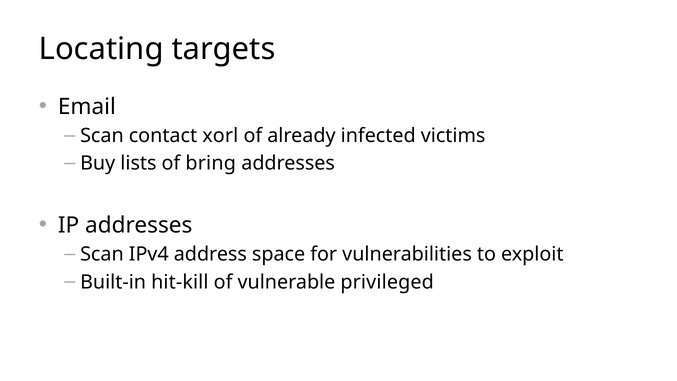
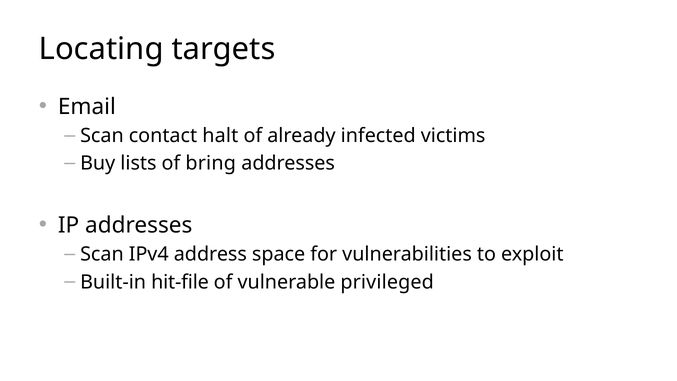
xorl: xorl -> halt
hit-kill: hit-kill -> hit-file
